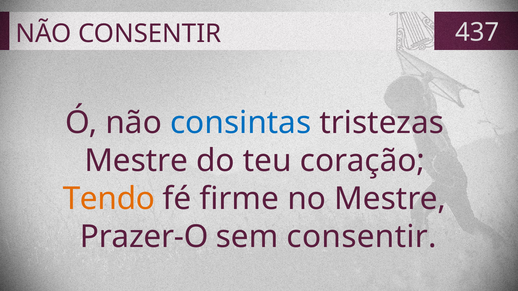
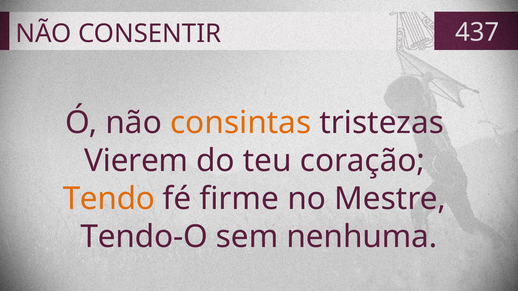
consintas colour: blue -> orange
Mestre at (136, 161): Mestre -> Vierem
Prazer-O: Prazer-O -> Tendo-O
sem consentir: consentir -> nenhuma
